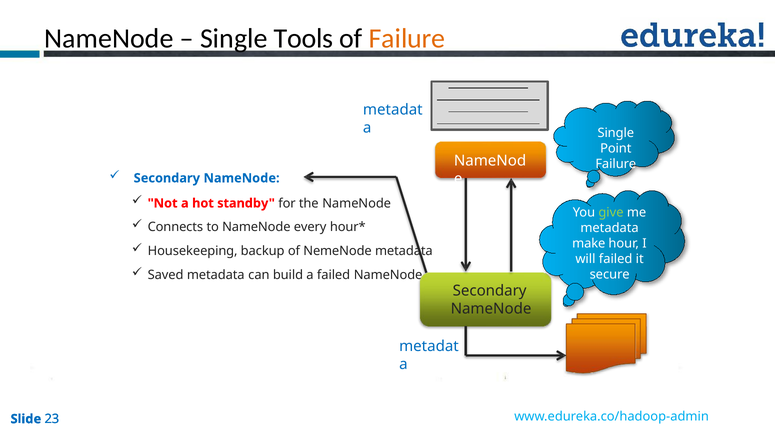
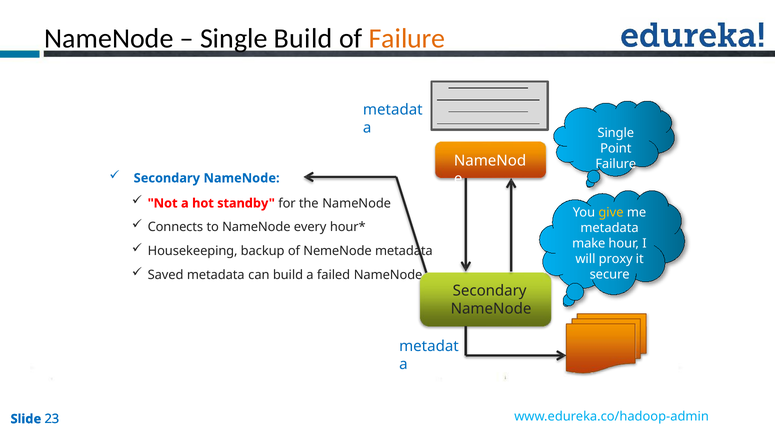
Single Tools: Tools -> Build
give colour: light green -> yellow
will failed: failed -> proxy
